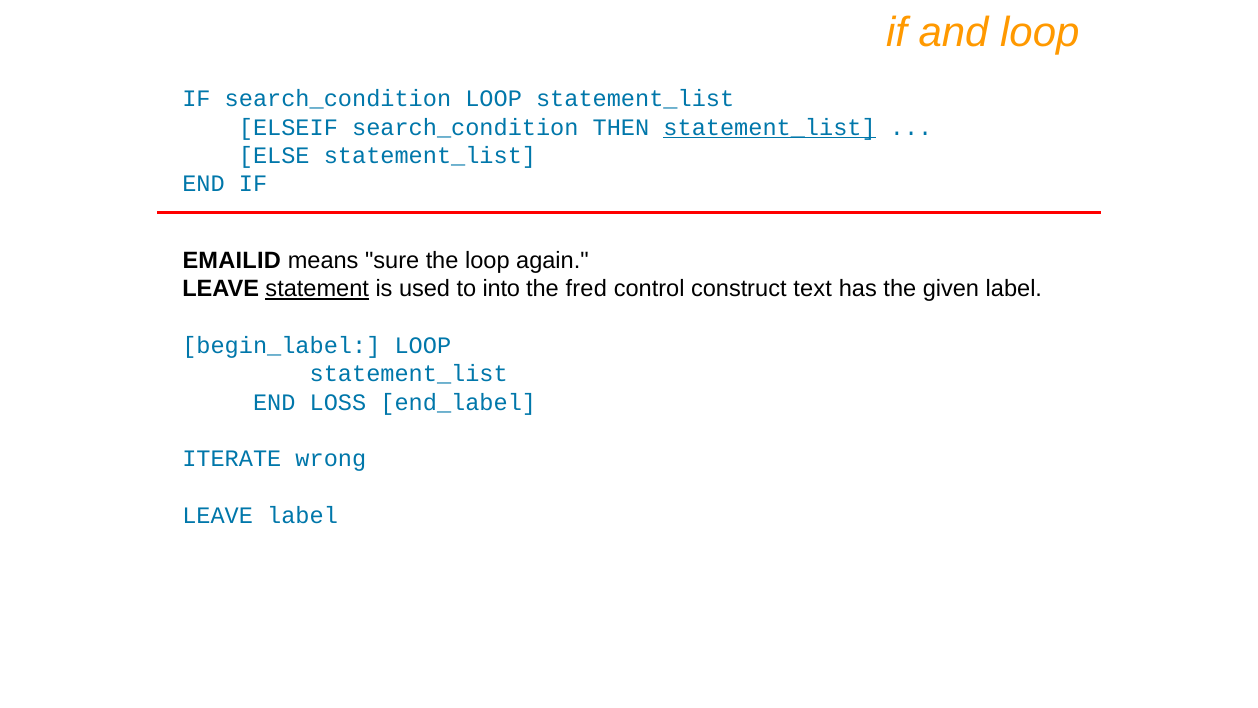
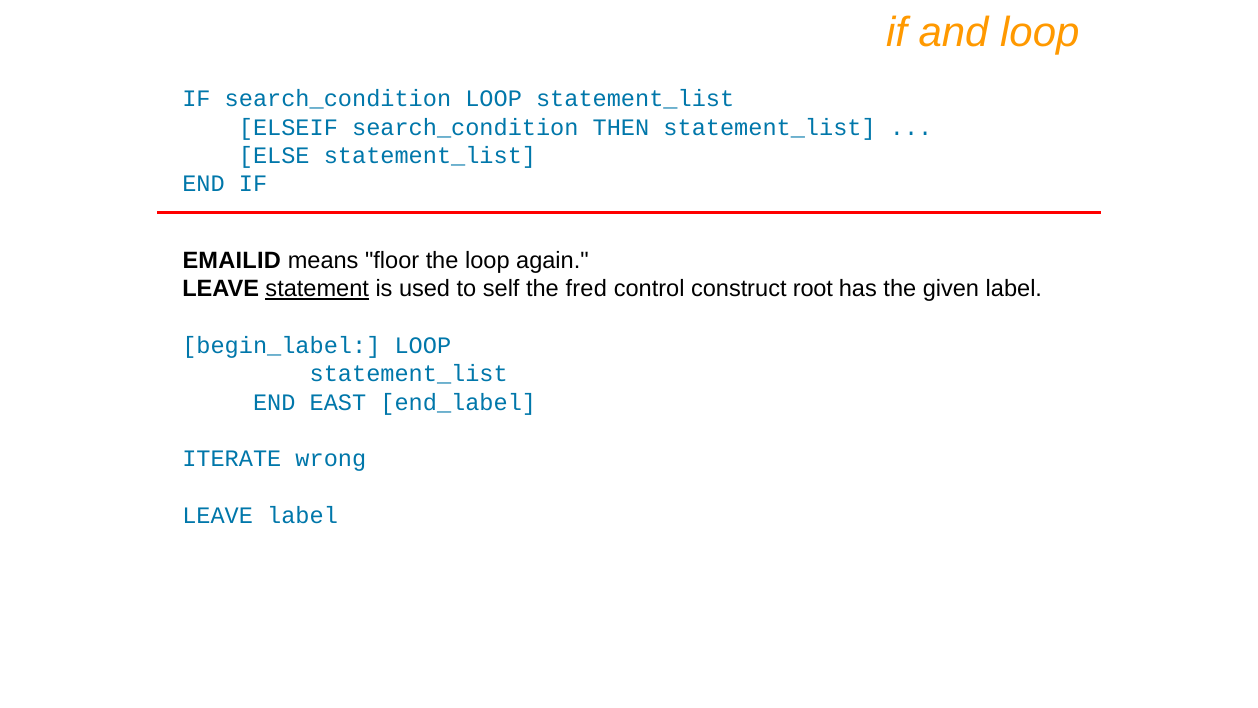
statement_list at (770, 127) underline: present -> none
sure: sure -> floor
into: into -> self
text: text -> root
LOSS: LOSS -> EAST
